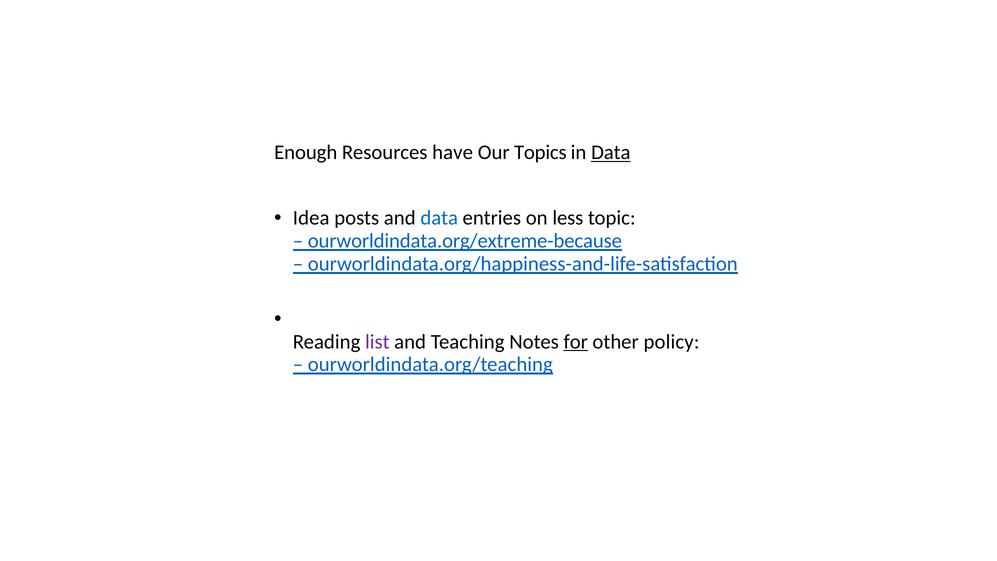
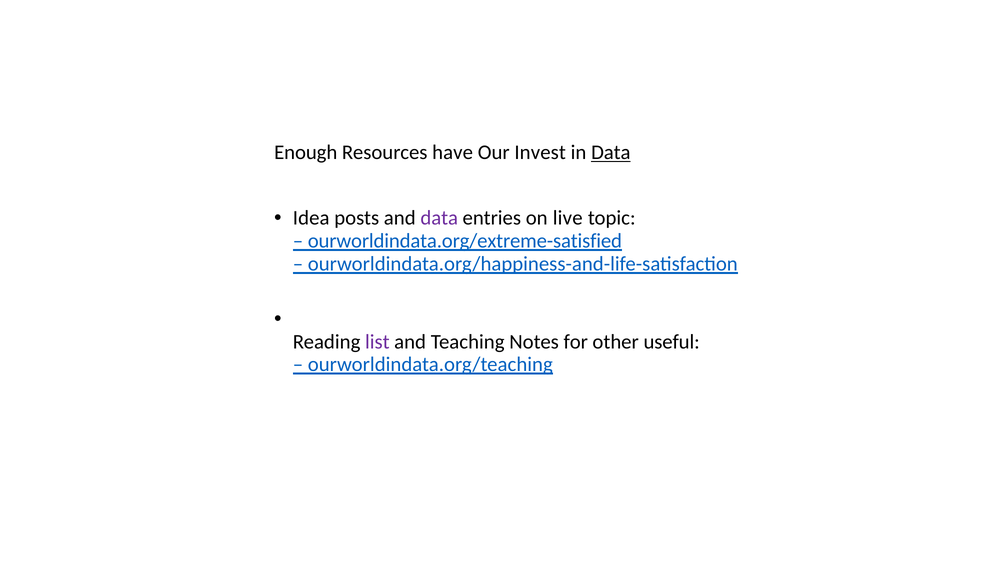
Topics: Topics -> Invest
data at (439, 218) colour: blue -> purple
less: less -> live
ourworldindata.org/extreme-because: ourworldindata.org/extreme-because -> ourworldindata.org/extreme-satisfied
for underline: present -> none
policy: policy -> useful
